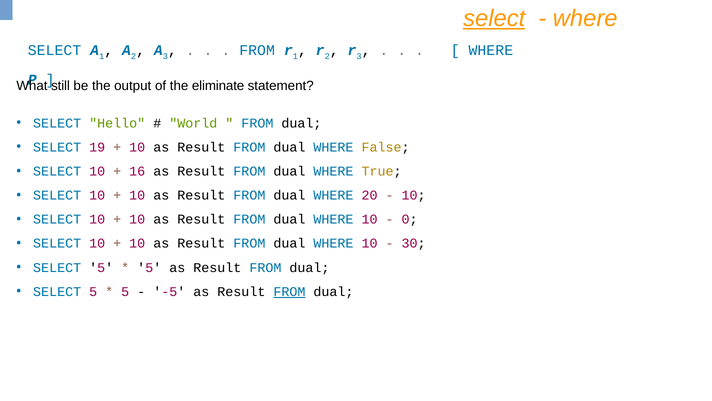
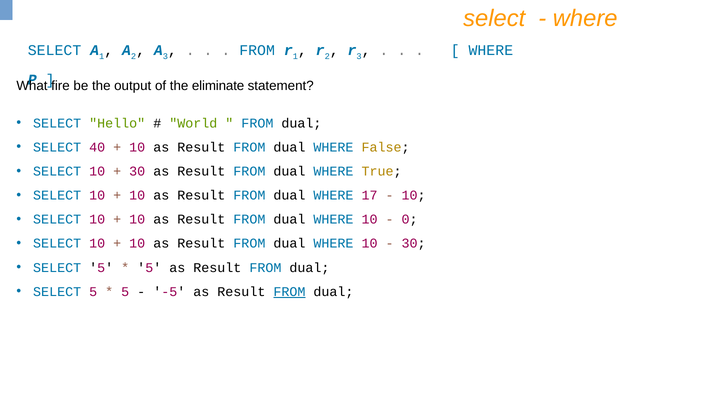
select at (494, 19) underline: present -> none
still: still -> fire
19: 19 -> 40
16 at (137, 171): 16 -> 30
20: 20 -> 17
